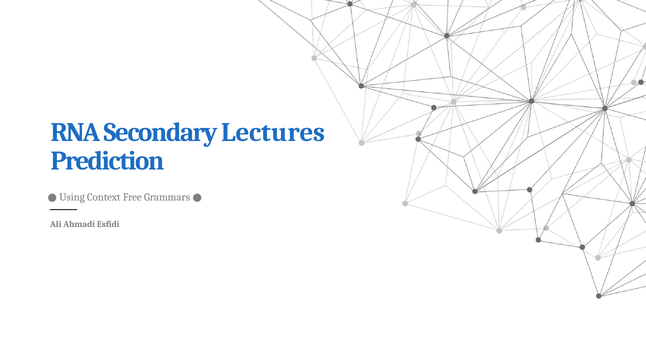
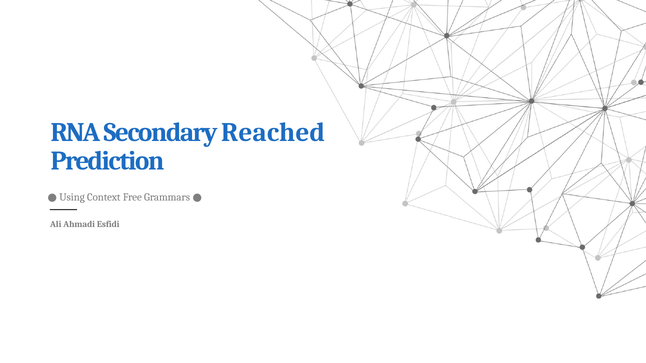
Lectures: Lectures -> Reached
